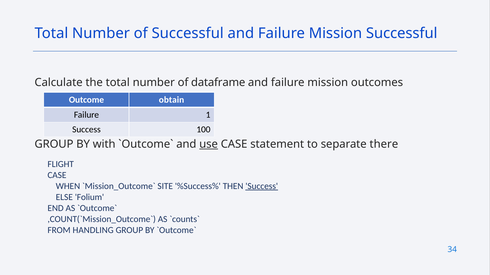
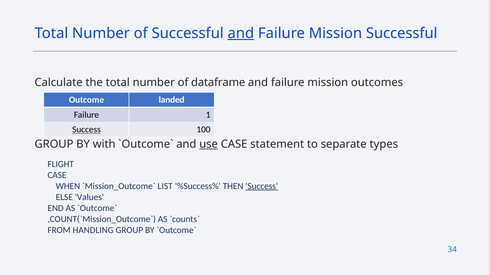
and at (241, 33) underline: none -> present
obtain: obtain -> landed
Success at (86, 130) underline: none -> present
there: there -> types
SITE: SITE -> LIST
Folium: Folium -> Values
